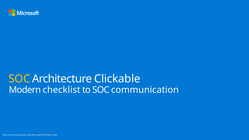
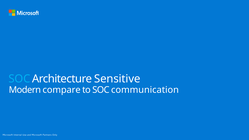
SOC at (19, 79) colour: yellow -> light blue
Clickable: Clickable -> Sensitive
checklist: checklist -> compare
